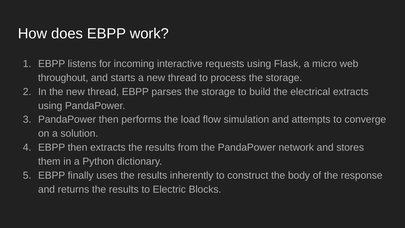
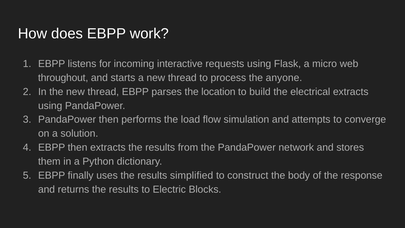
process the storage: storage -> anyone
parses the storage: storage -> location
inherently: inherently -> simplified
